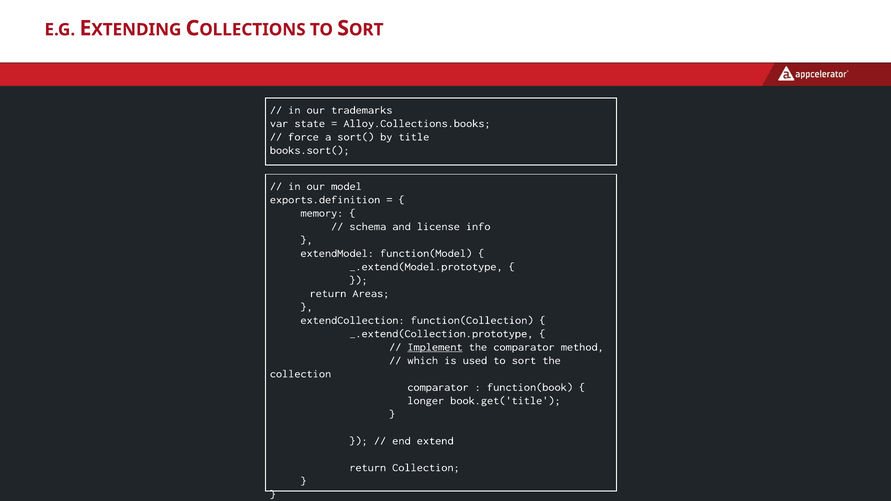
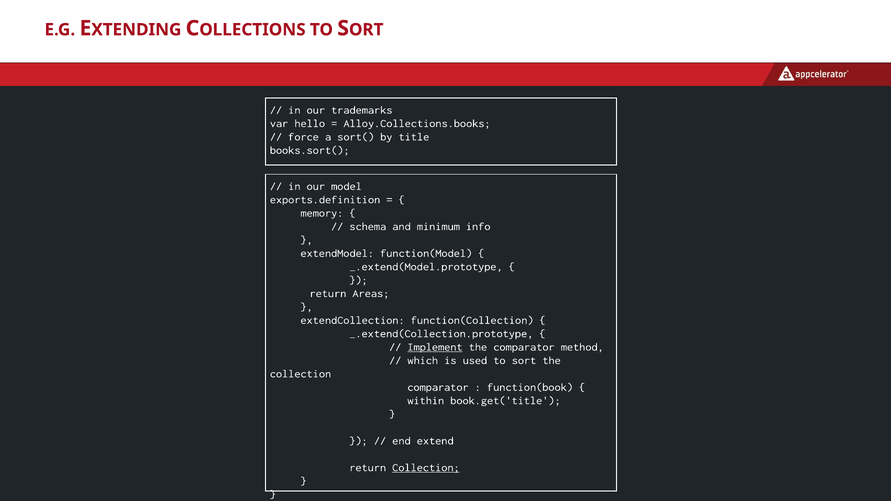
state: state -> hello
license: license -> minimum
longer: longer -> within
Collection at (426, 468) underline: none -> present
